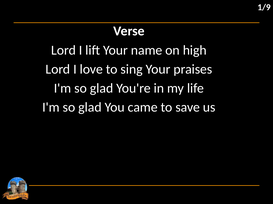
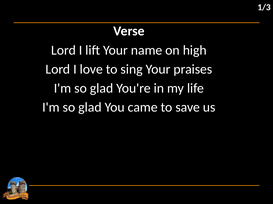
1/9: 1/9 -> 1/3
